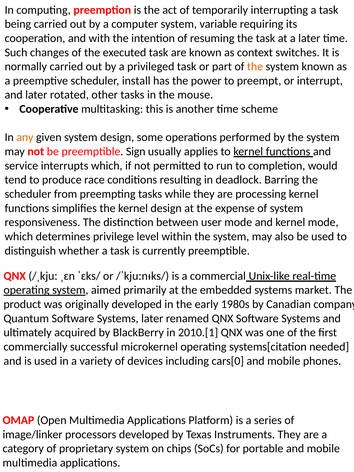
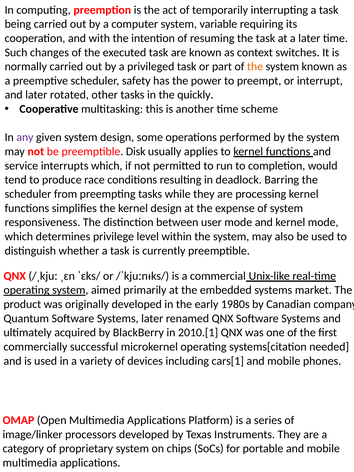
install: install -> safety
mouse: mouse -> quickly
any colour: orange -> purple
Sign: Sign -> Disk
cars[0: cars[0 -> cars[1
